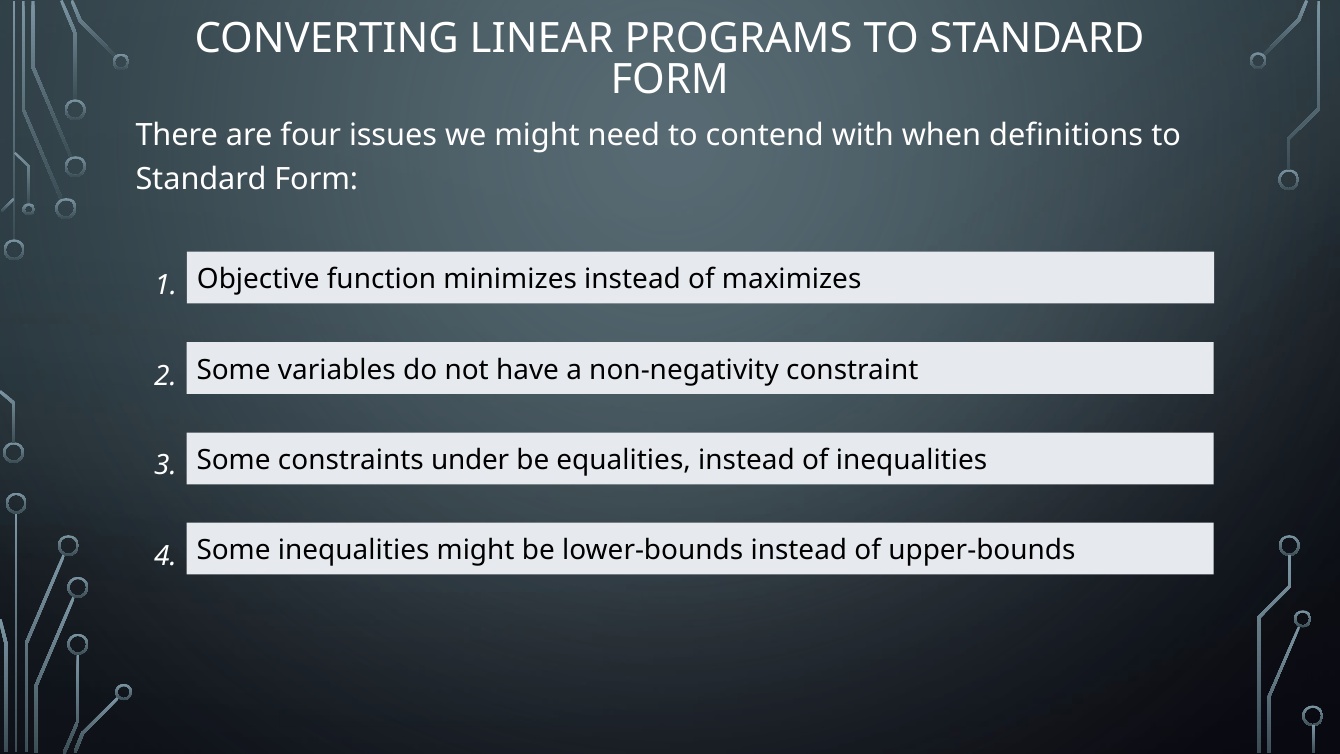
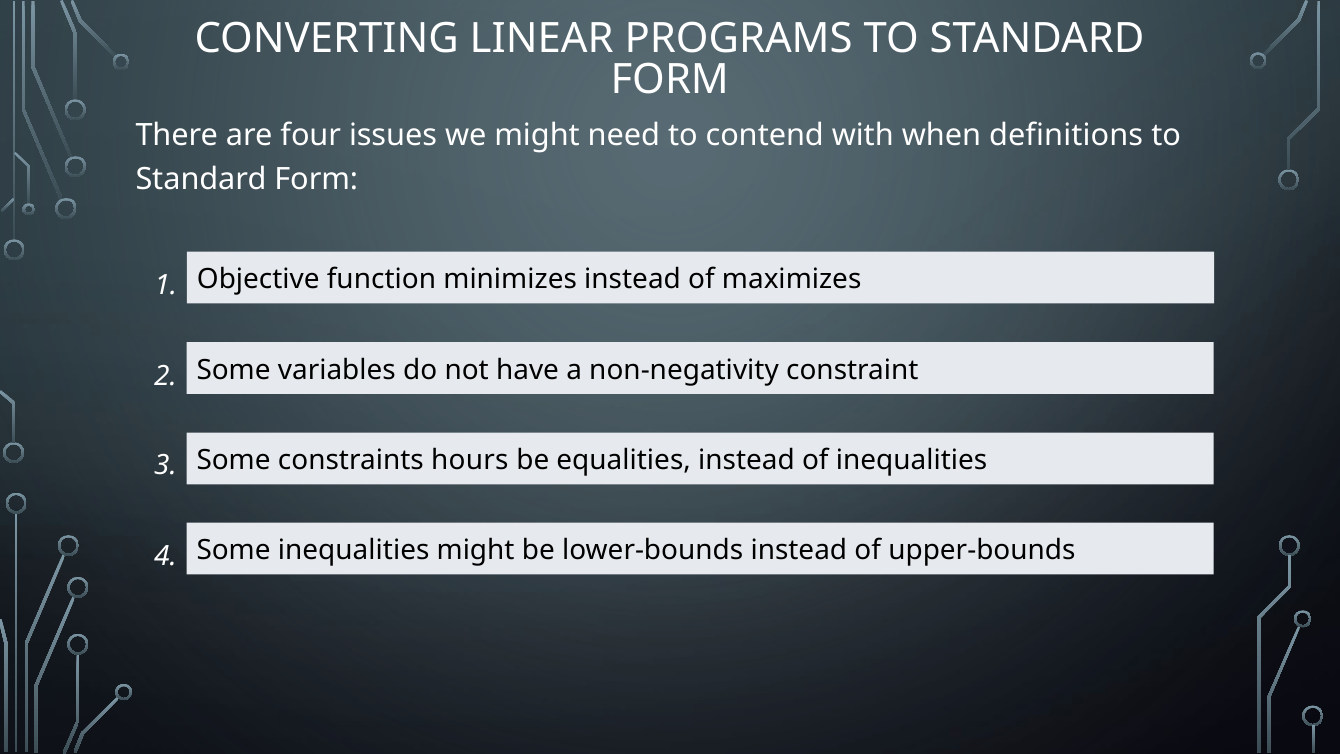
under: under -> hours
